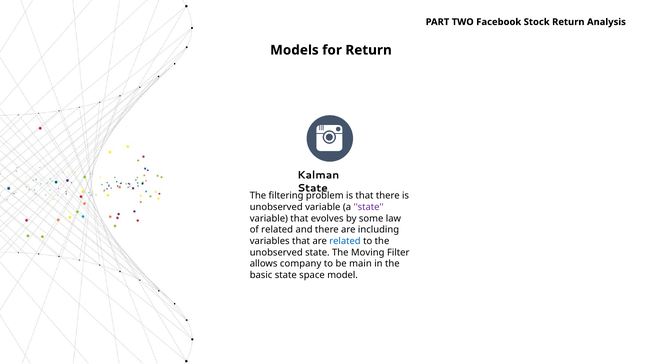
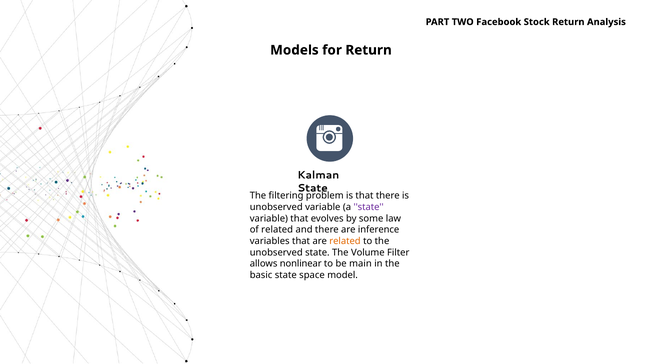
including: including -> inference
related at (345, 241) colour: blue -> orange
Moving: Moving -> Volume
company: company -> nonlinear
